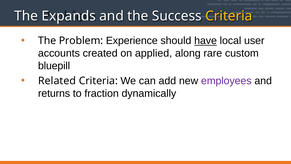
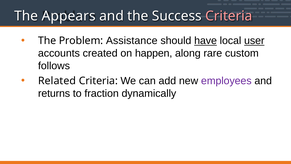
Expands: Expands -> Appears
Criteria at (229, 16) colour: yellow -> pink
Experience: Experience -> Assistance
user underline: none -> present
applied: applied -> happen
bluepill: bluepill -> follows
